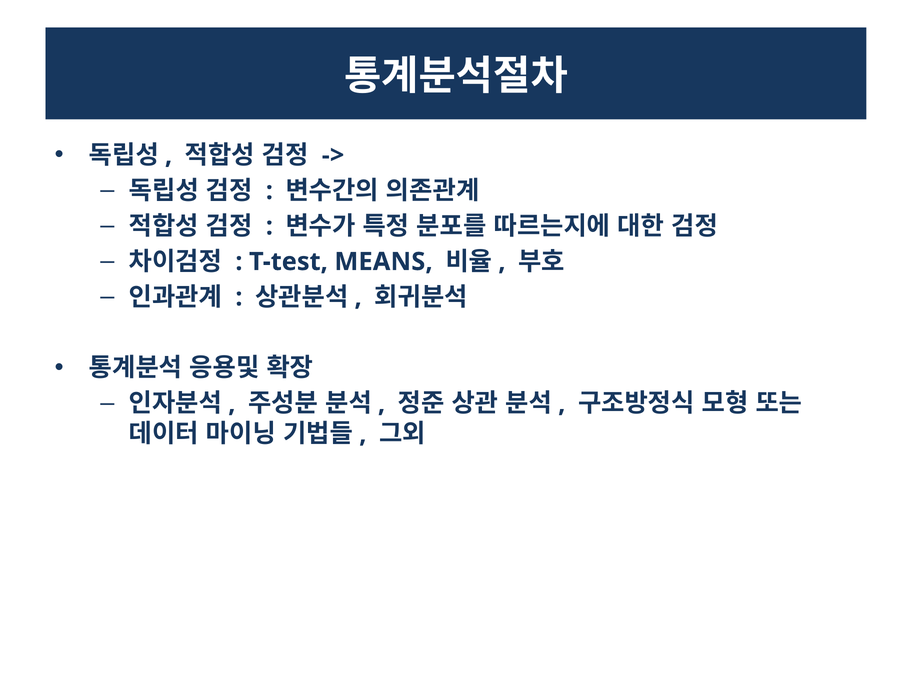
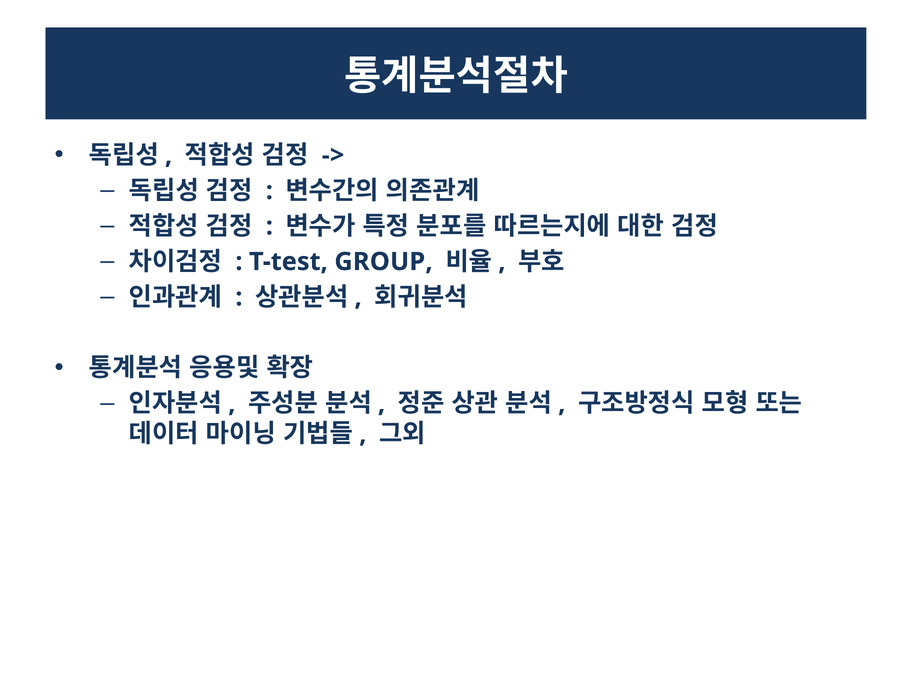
MEANS: MEANS -> GROUP
